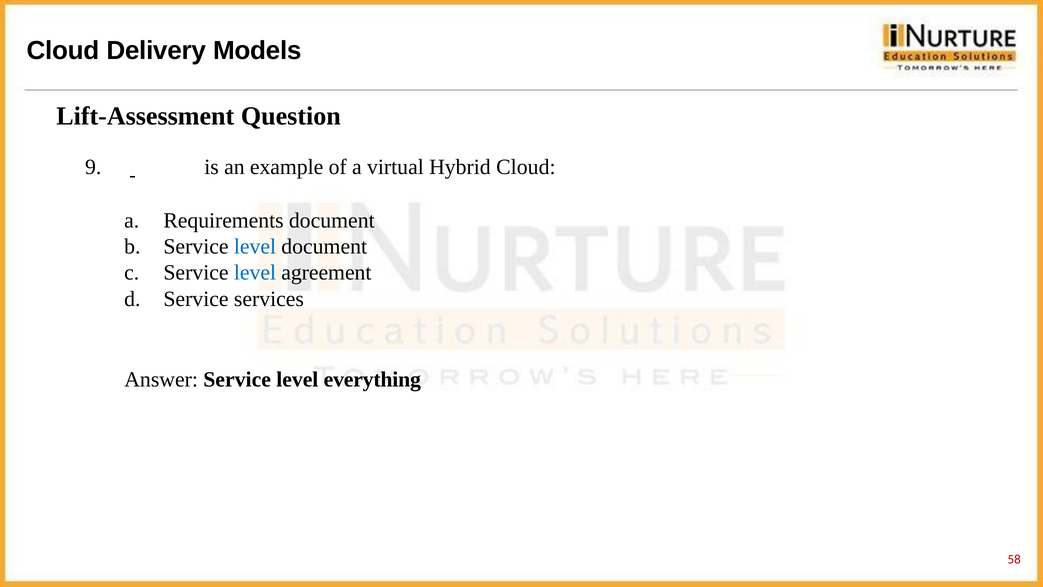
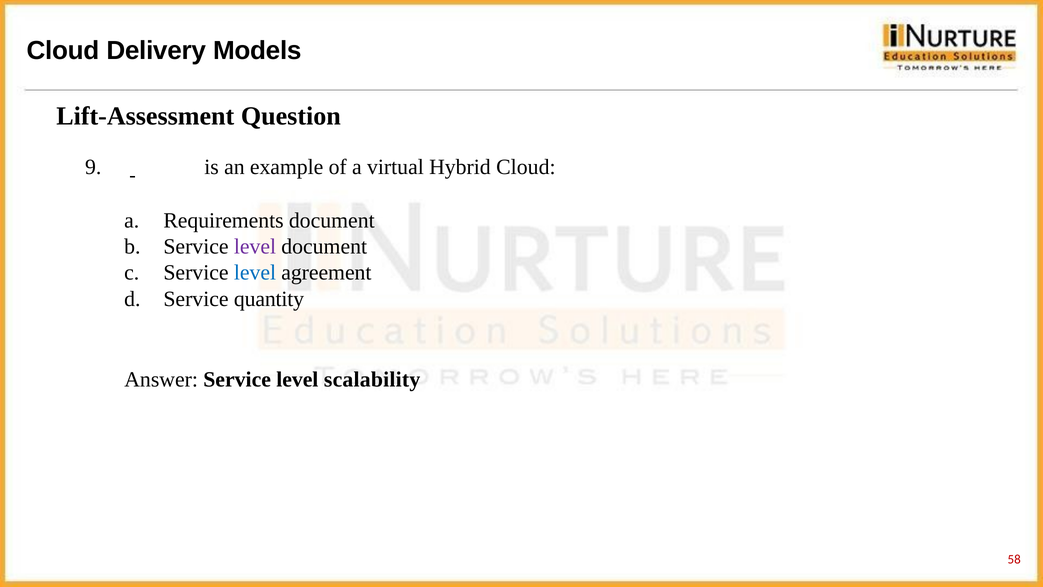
level at (255, 247) colour: blue -> purple
services: services -> quantity
everything: everything -> scalability
